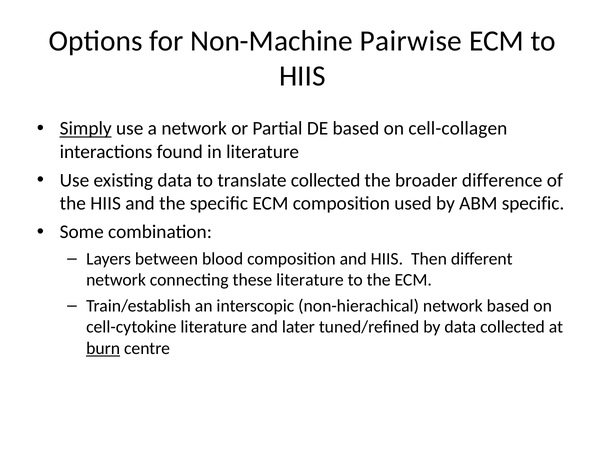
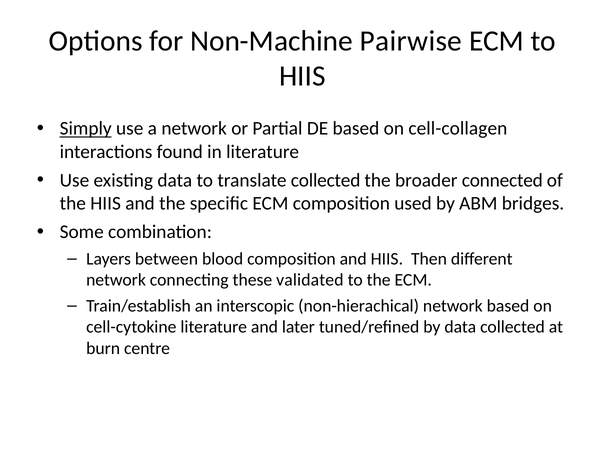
difference: difference -> connected
ABM specific: specific -> bridges
these literature: literature -> validated
burn underline: present -> none
